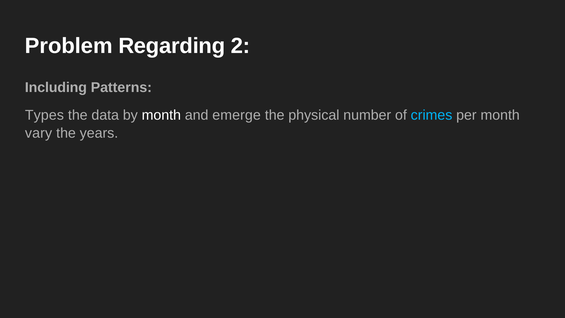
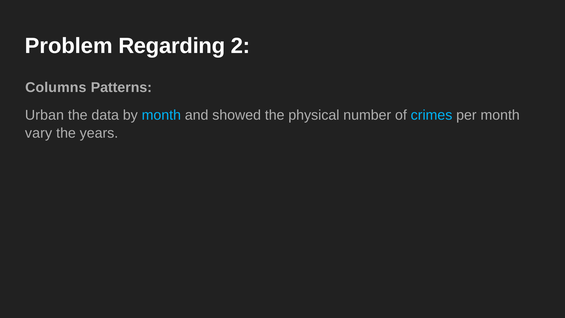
Including: Including -> Columns
Types: Types -> Urban
month at (161, 115) colour: white -> light blue
emerge: emerge -> showed
